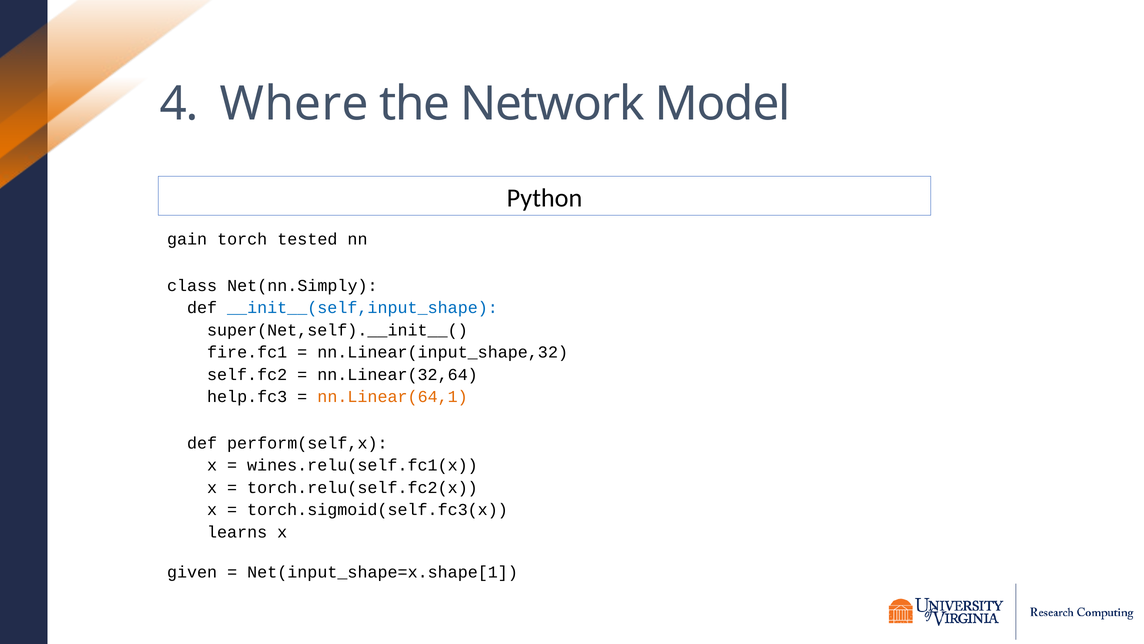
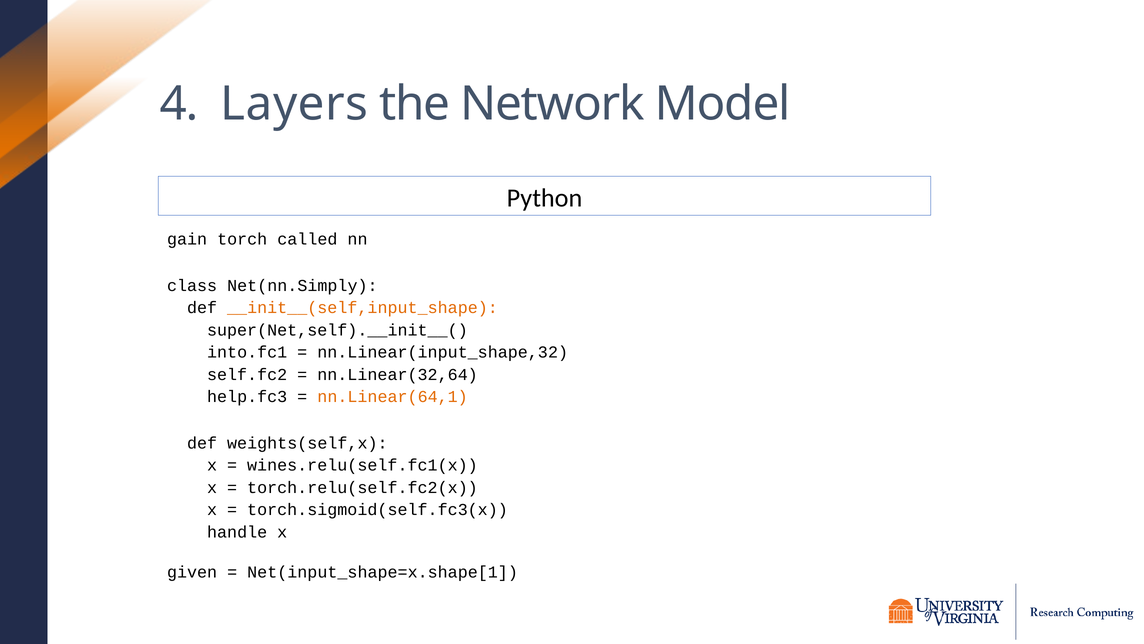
Where: Where -> Layers
tested: tested -> called
__init__(self,input_shape colour: blue -> orange
fire.fc1: fire.fc1 -> into.fc1
perform(self,x: perform(self,x -> weights(self,x
learns: learns -> handle
